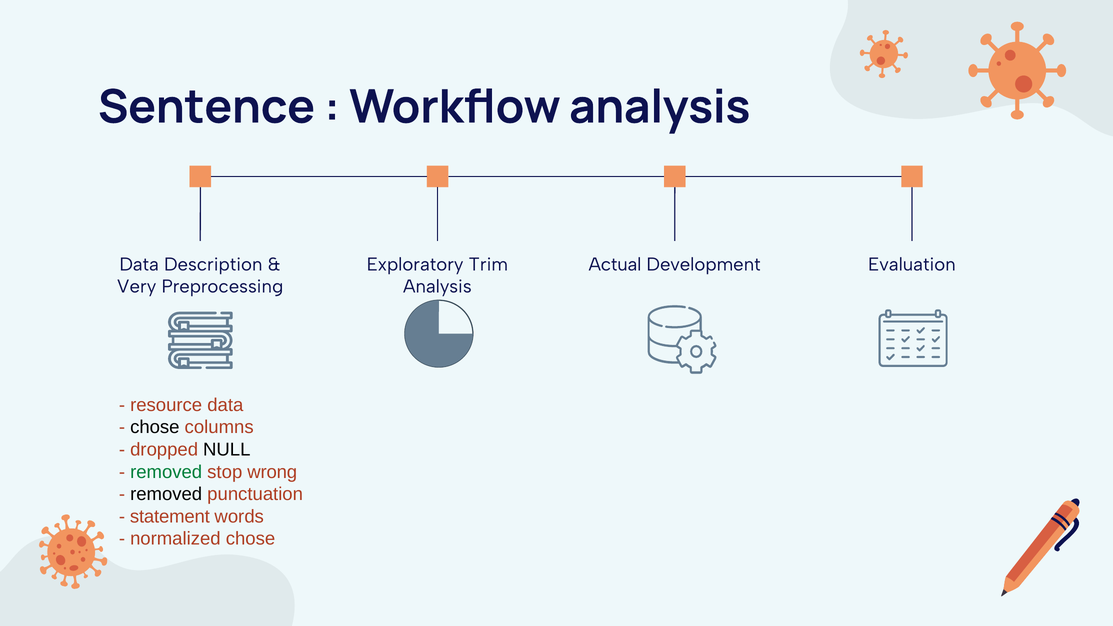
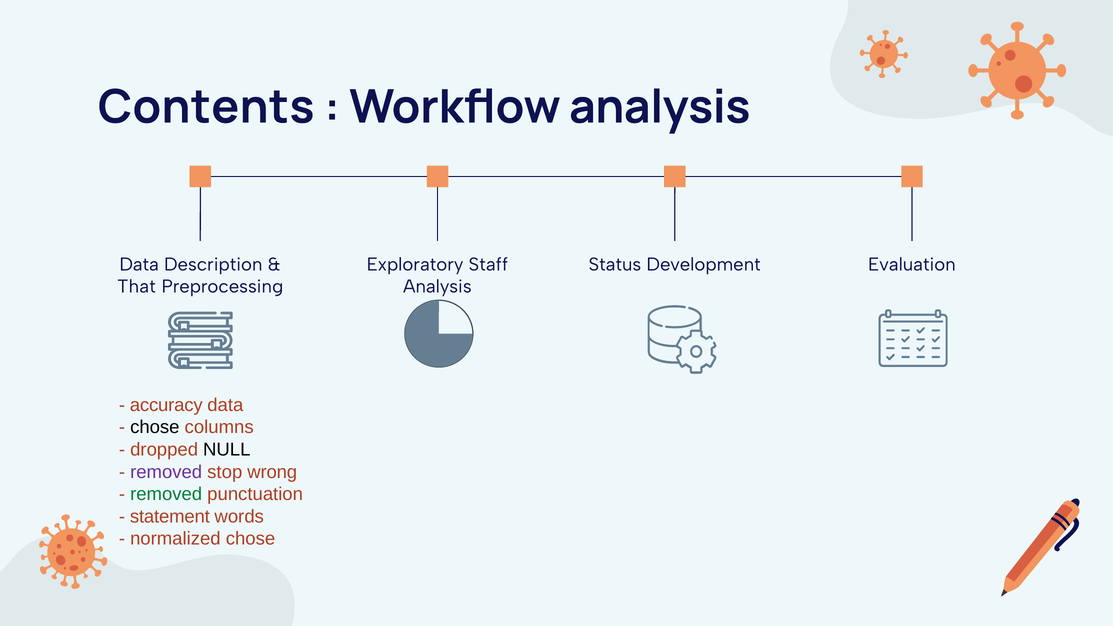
Sentence: Sentence -> Contents
Trim: Trim -> Staff
Actual: Actual -> Status
Very: Very -> That
resource: resource -> accuracy
removed at (166, 472) colour: green -> purple
removed at (166, 494) colour: black -> green
